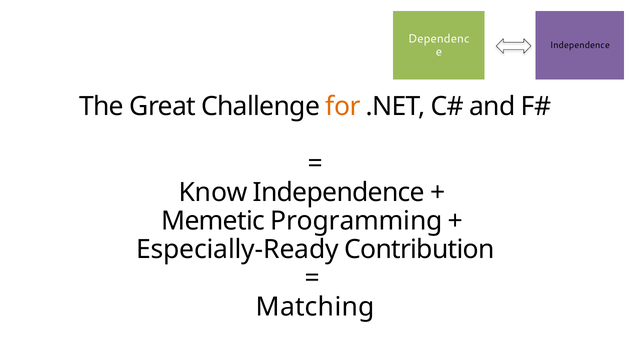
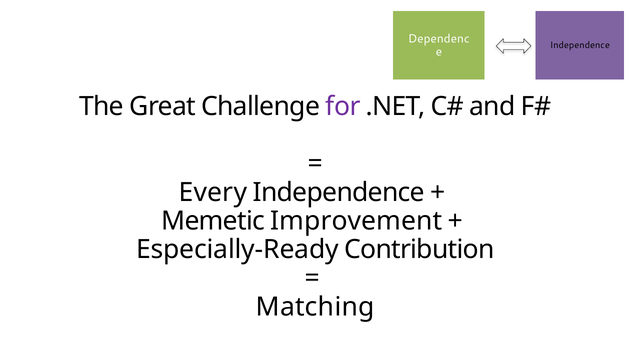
for colour: orange -> purple
Know: Know -> Every
Programming: Programming -> Improvement
